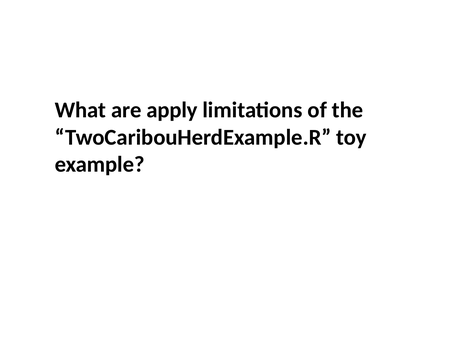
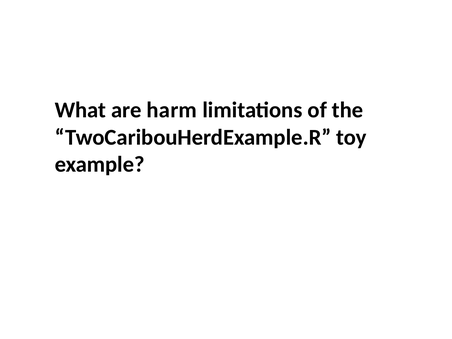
apply: apply -> harm
